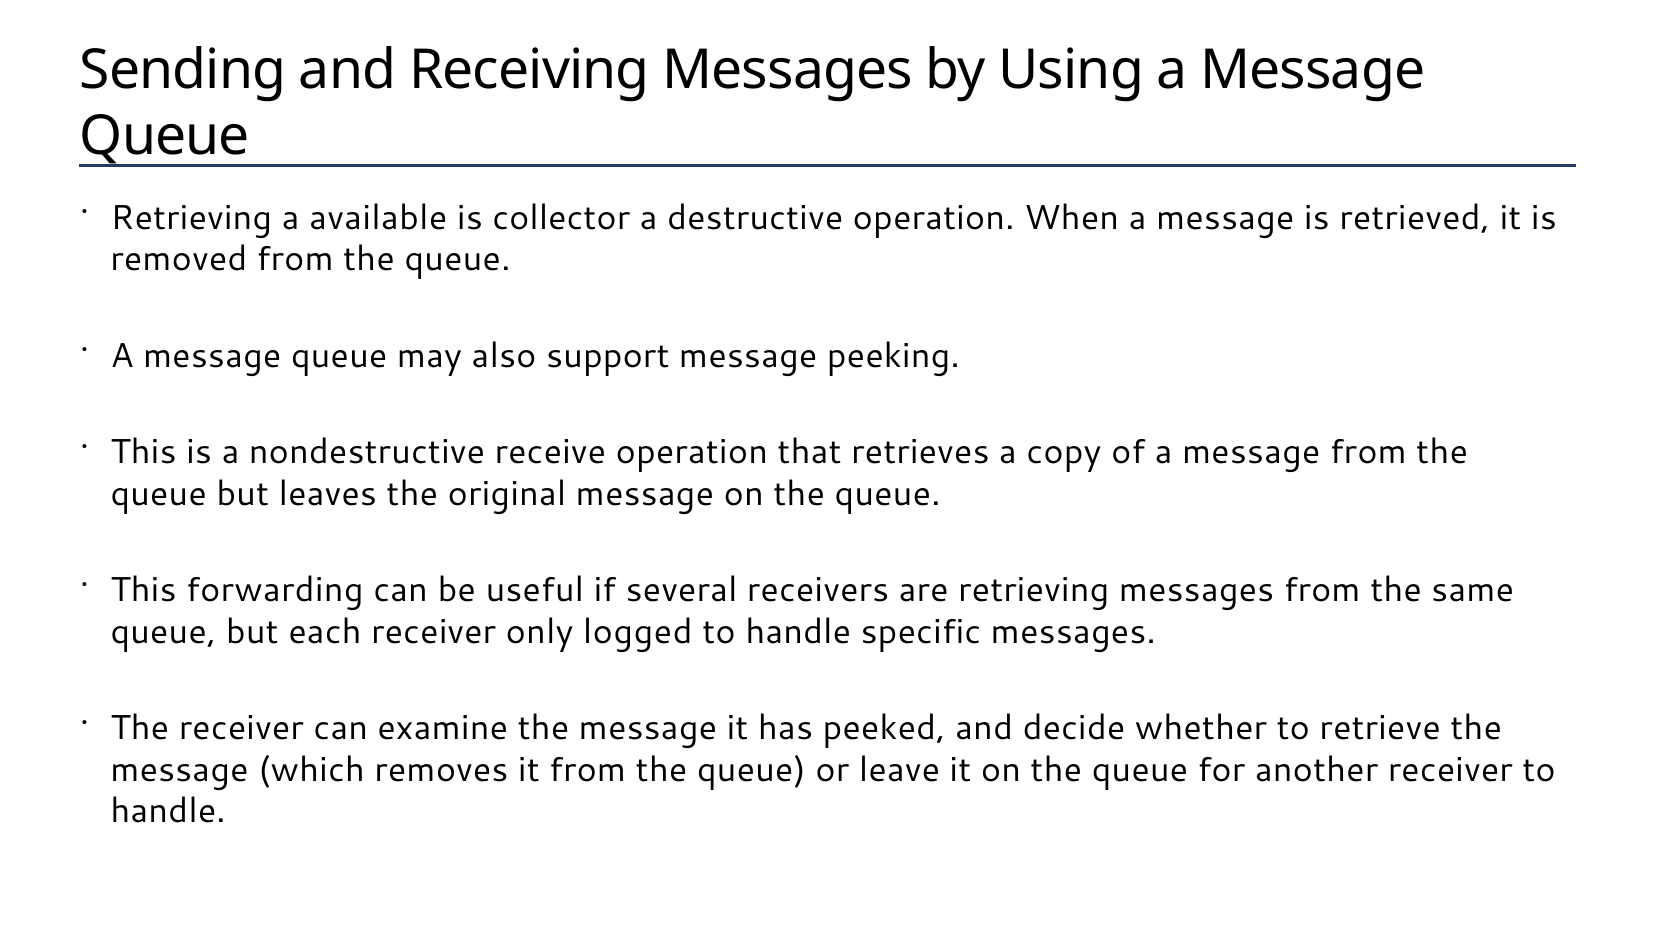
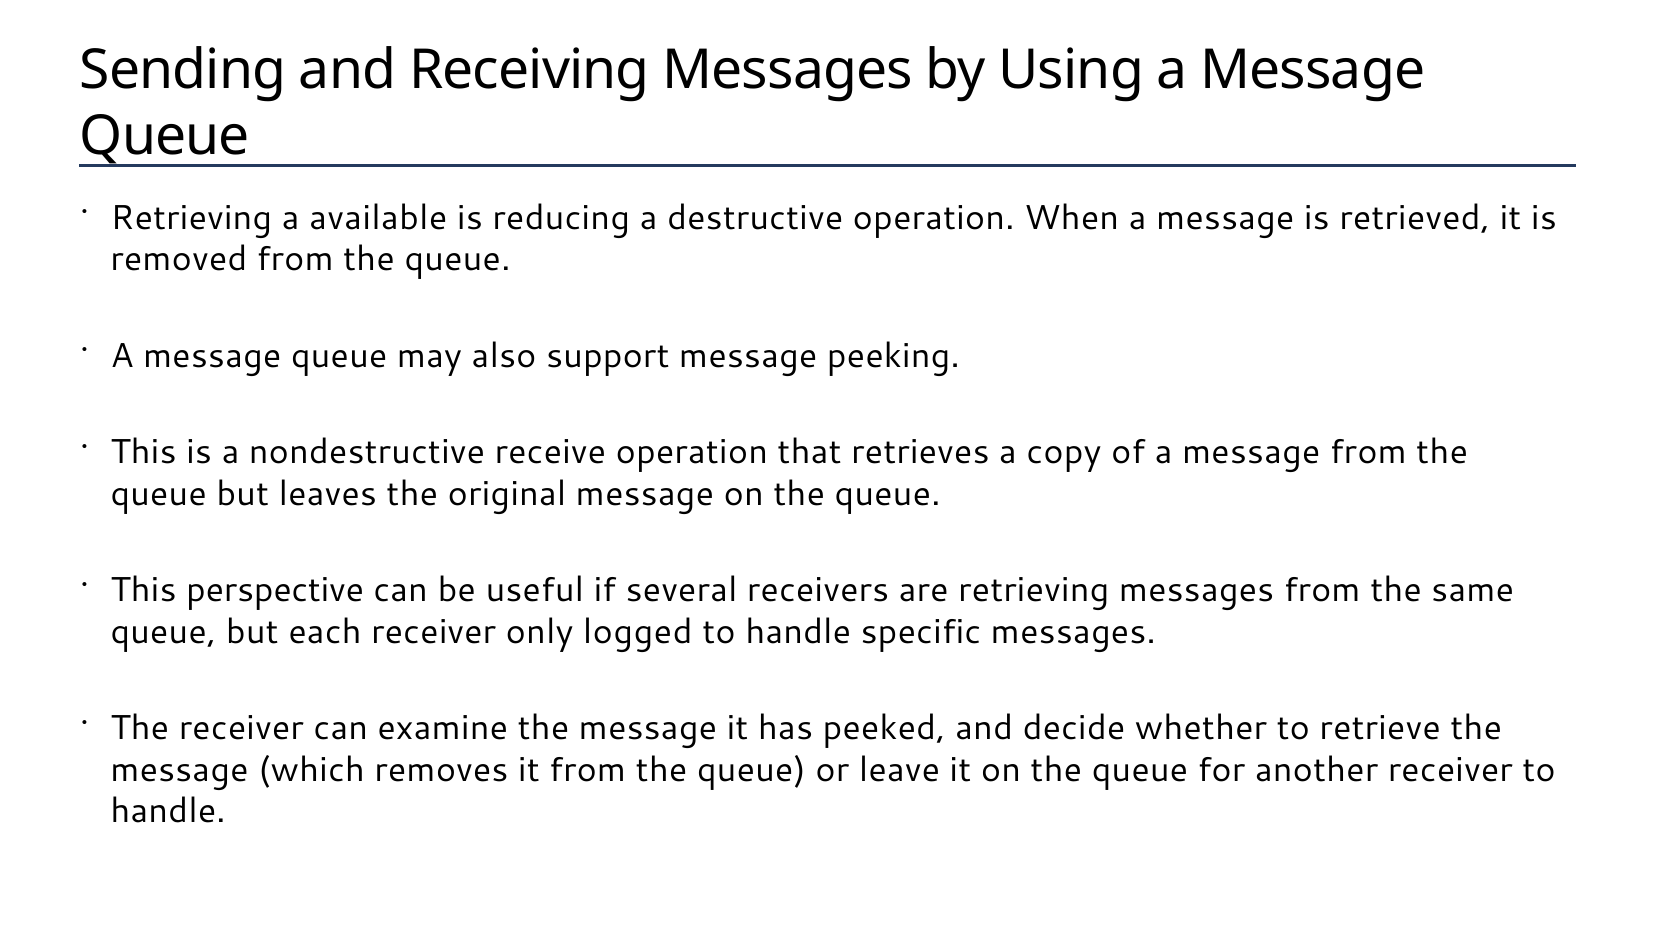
collector: collector -> reducing
forwarding: forwarding -> perspective
